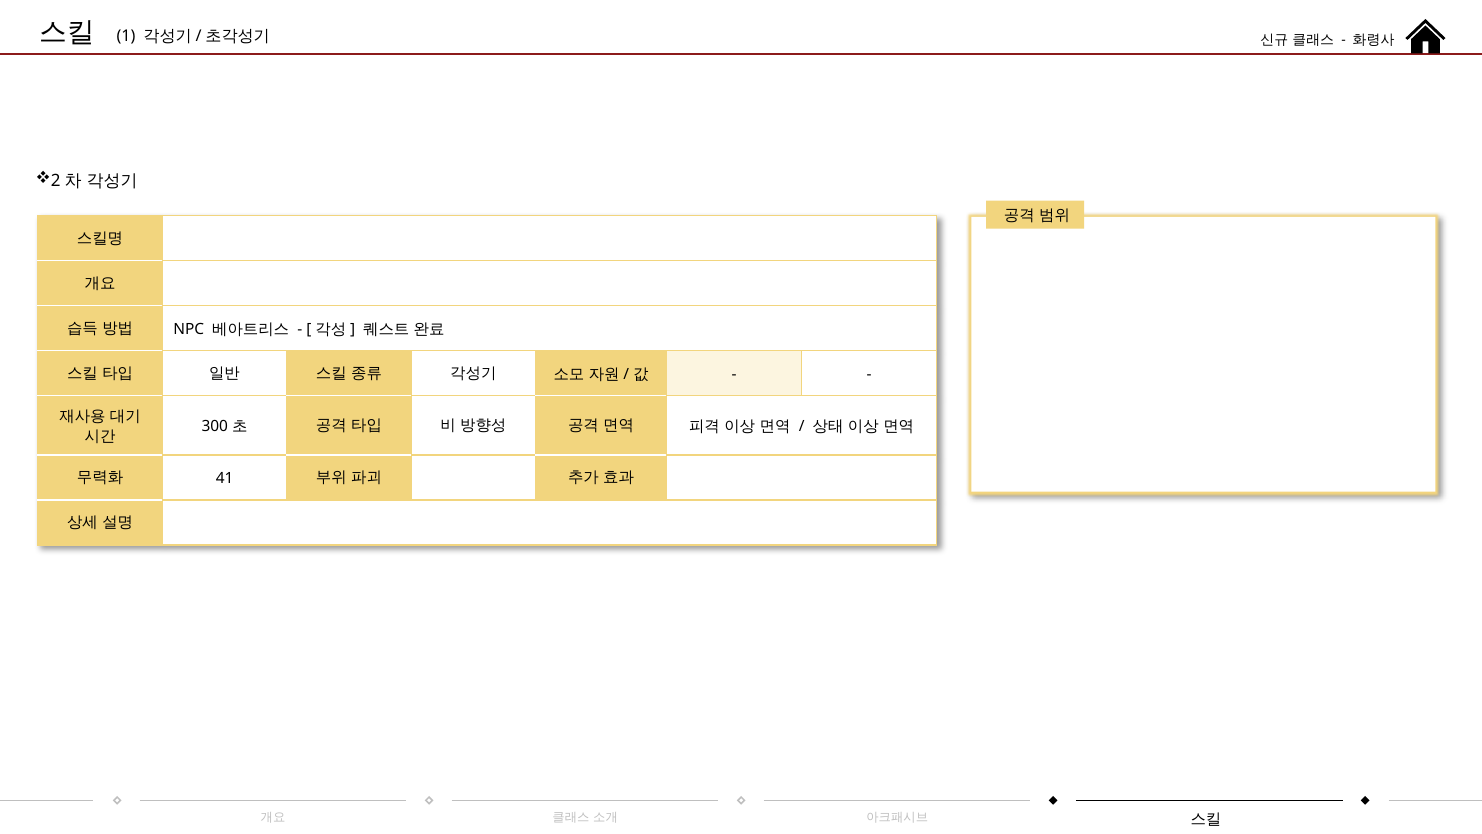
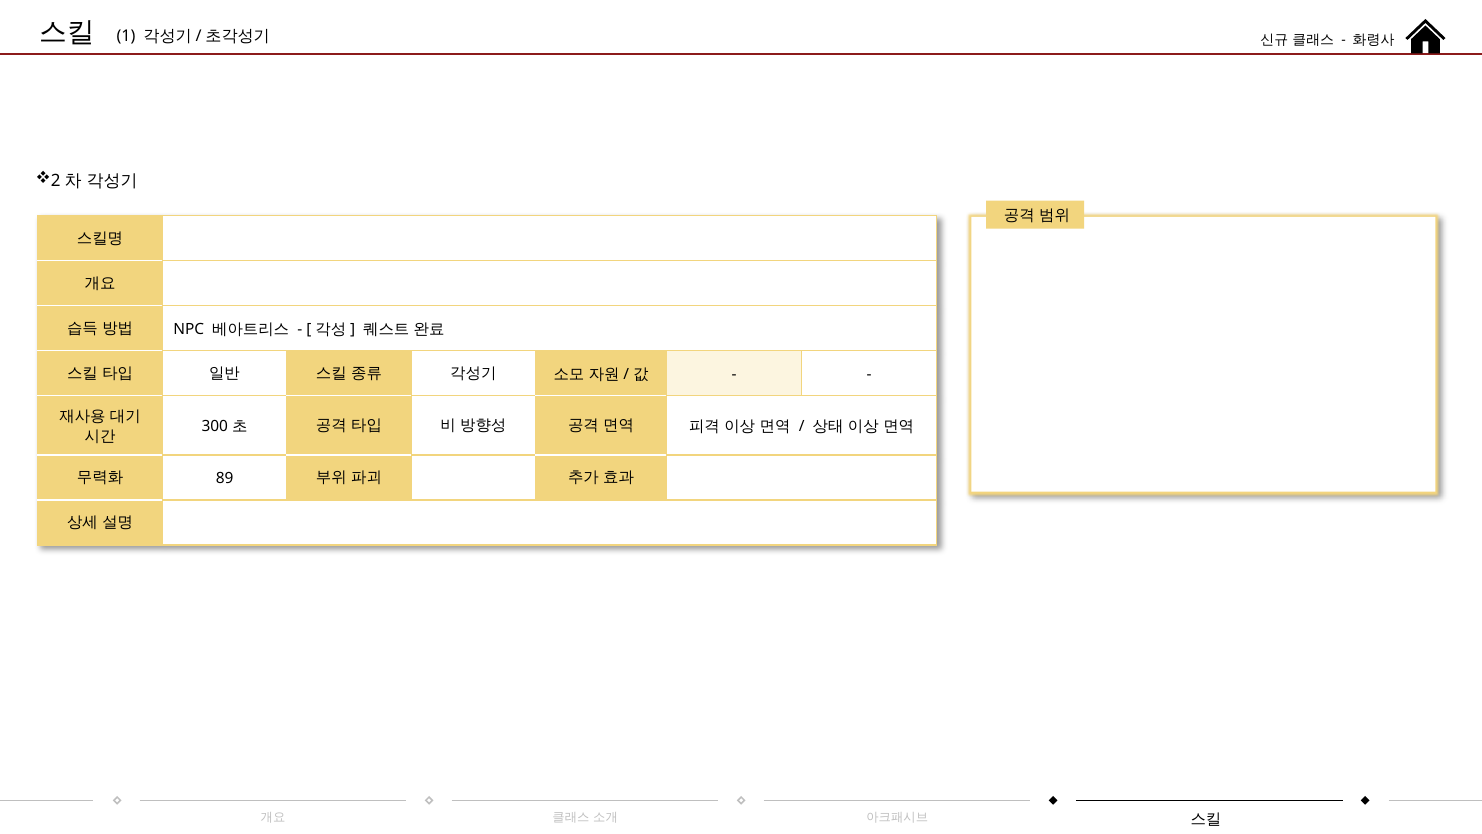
41: 41 -> 89
